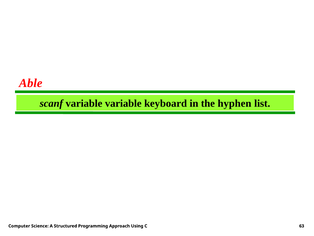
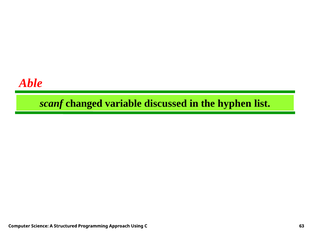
scanf variable: variable -> changed
keyboard: keyboard -> discussed
